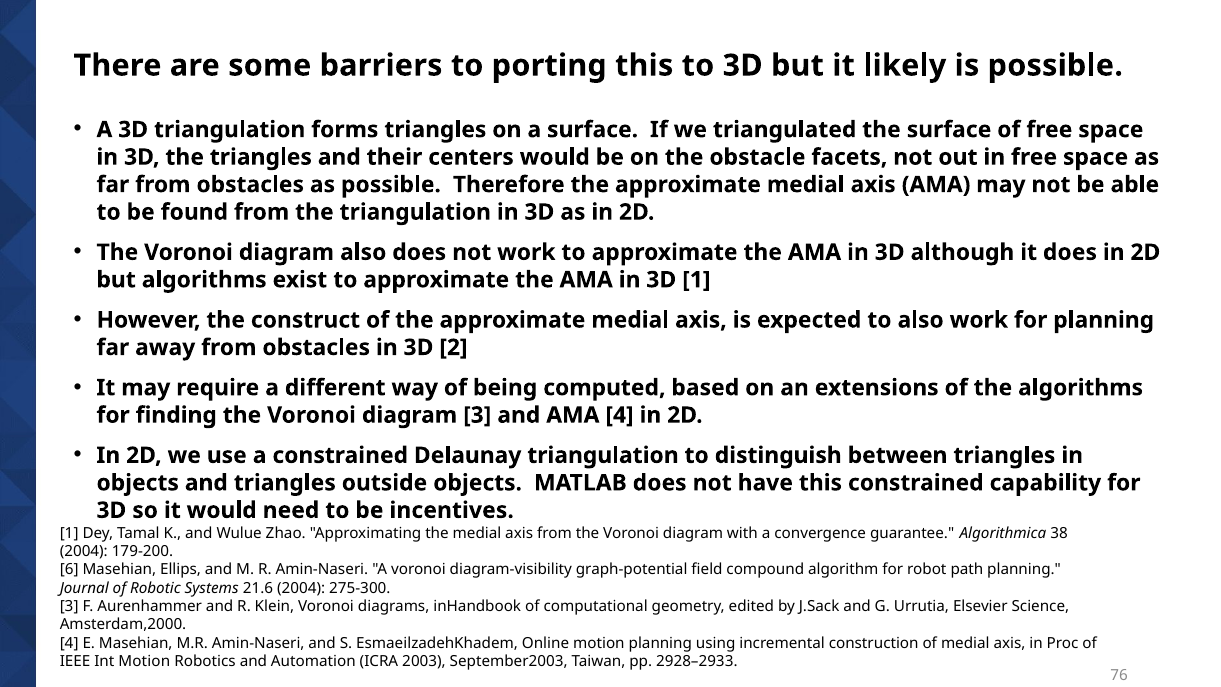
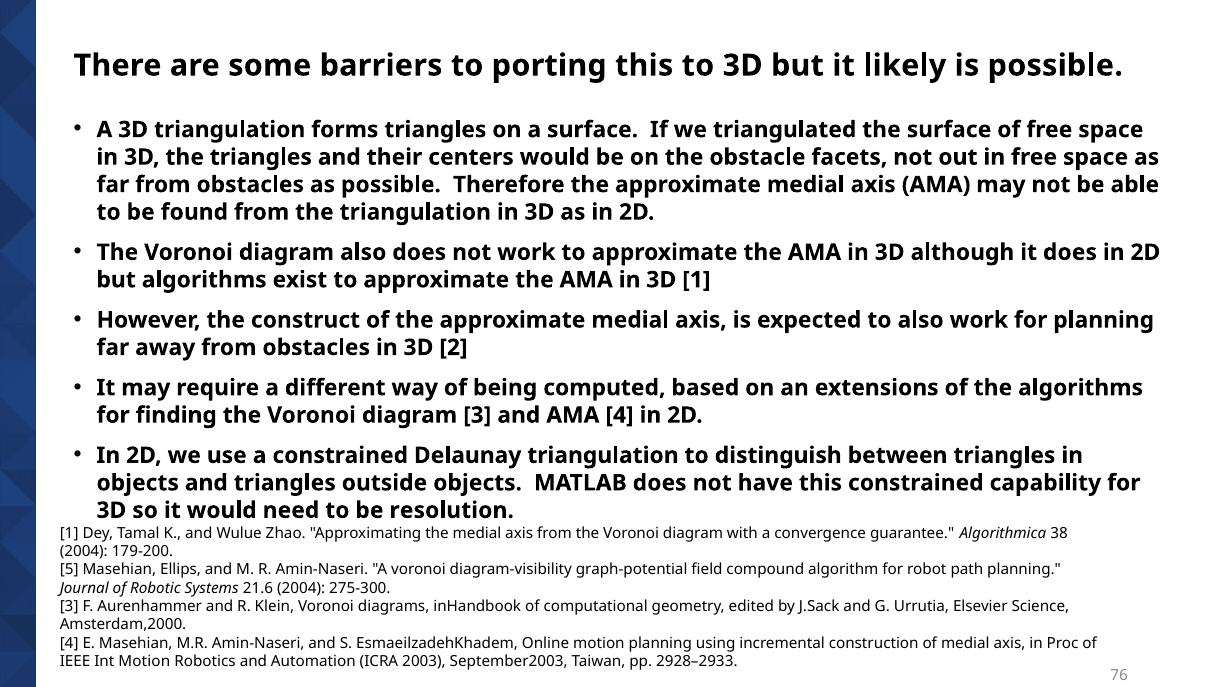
incentives: incentives -> resolution
6: 6 -> 5
